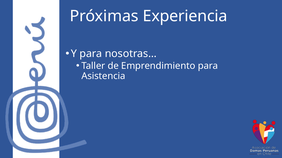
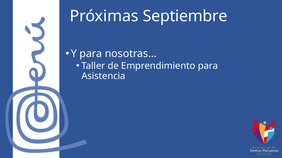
Experiencia: Experiencia -> Septiembre
